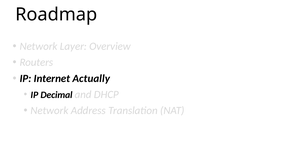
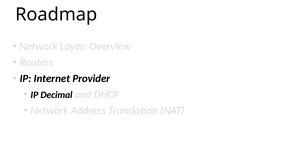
Actually: Actually -> Provider
